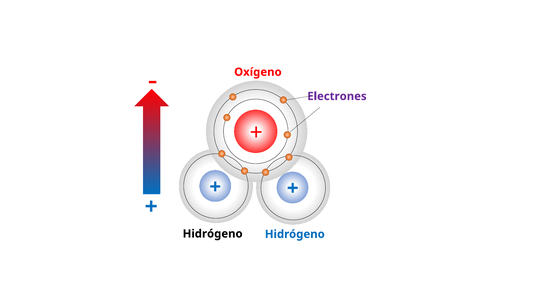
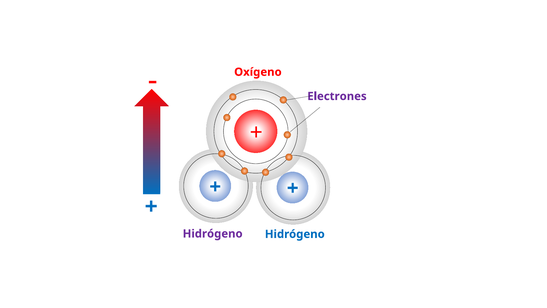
Hidrógeno at (213, 234) colour: black -> purple
